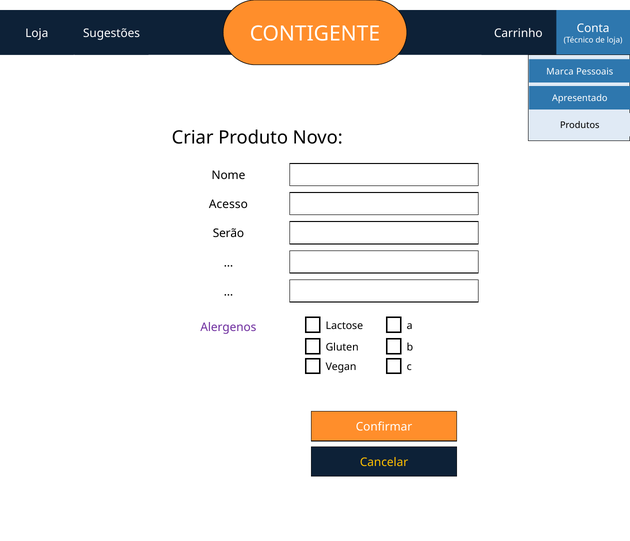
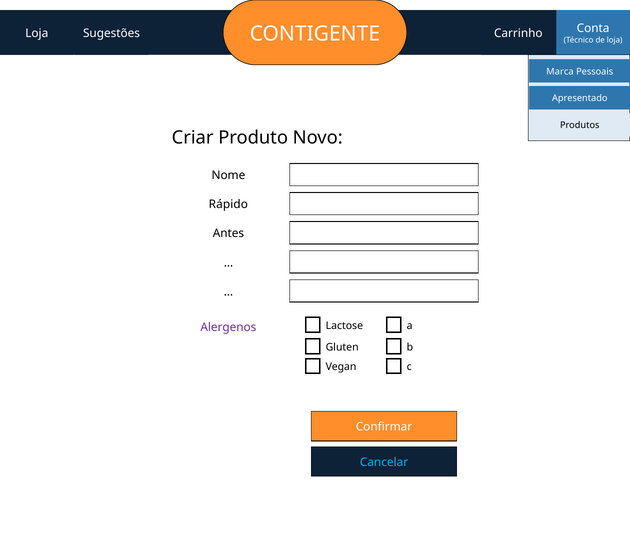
Acesso: Acesso -> Rápido
Serão: Serão -> Antes
Cancelar colour: yellow -> light blue
